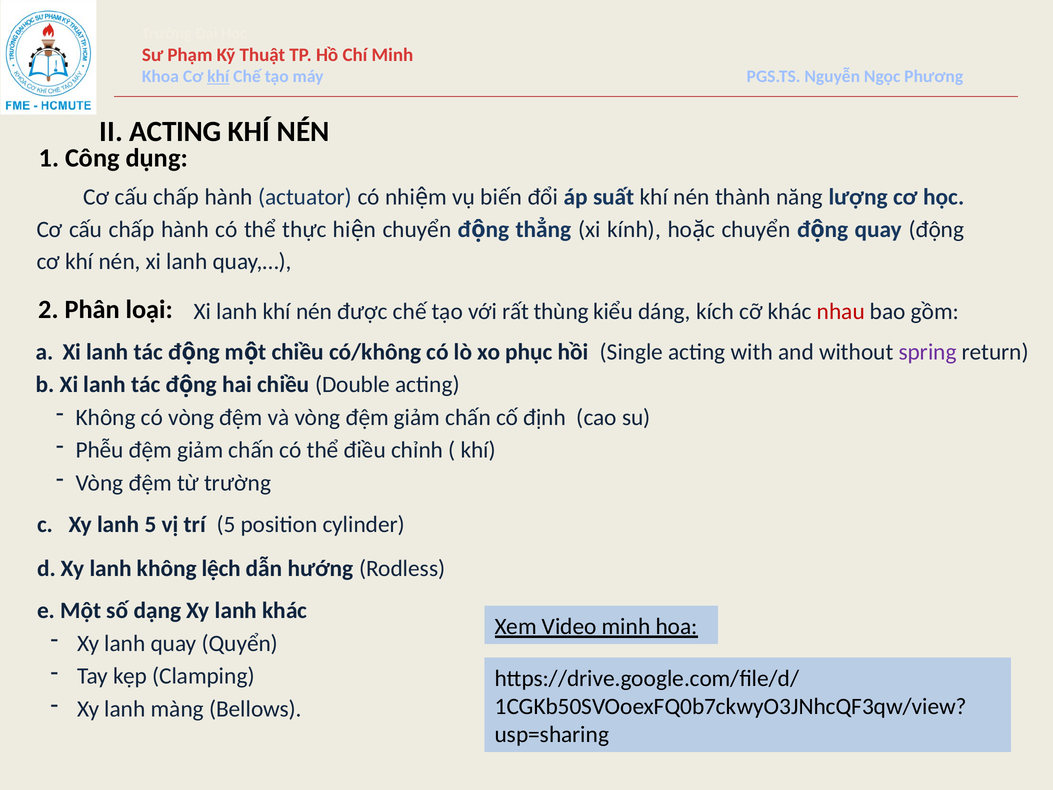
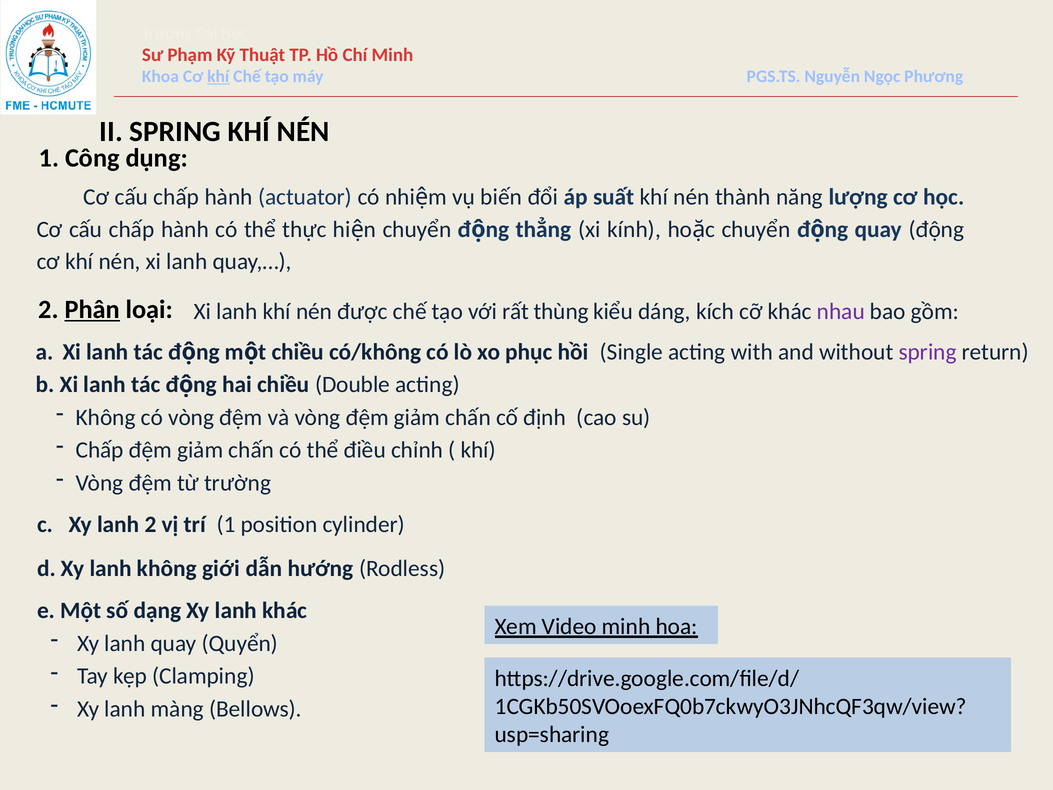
II ACTING: ACTING -> SPRING
Phân underline: none -> present
nhau colour: red -> purple
Phễu at (100, 450): Phễu -> Chấp
lanh 5: 5 -> 2
trí 5: 5 -> 1
lệch: lệch -> giới
